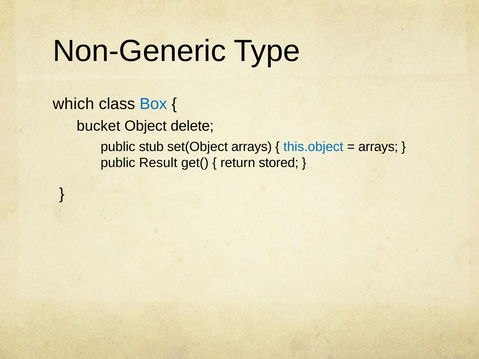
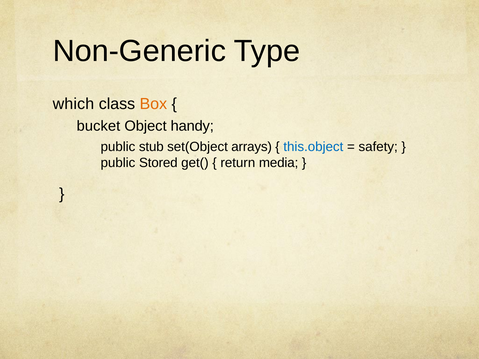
Box colour: blue -> orange
delete: delete -> handy
arrays at (378, 147): arrays -> safety
Result: Result -> Stored
stored: stored -> media
